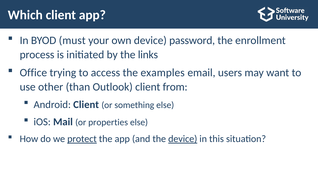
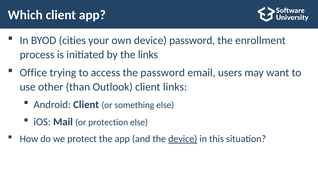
must: must -> cities
the examples: examples -> password
client from: from -> links
properties: properties -> protection
protect underline: present -> none
